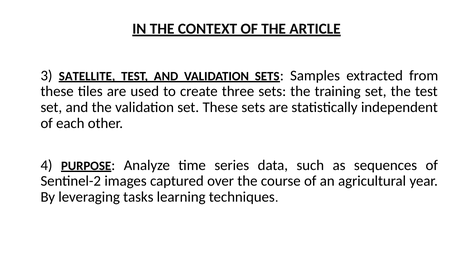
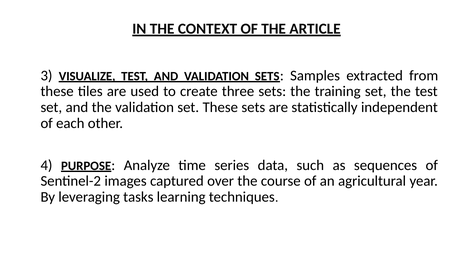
SATELLITE: SATELLITE -> VISUALIZE
